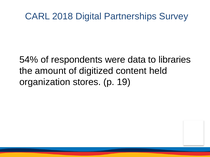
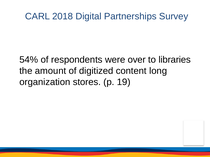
data: data -> over
held: held -> long
